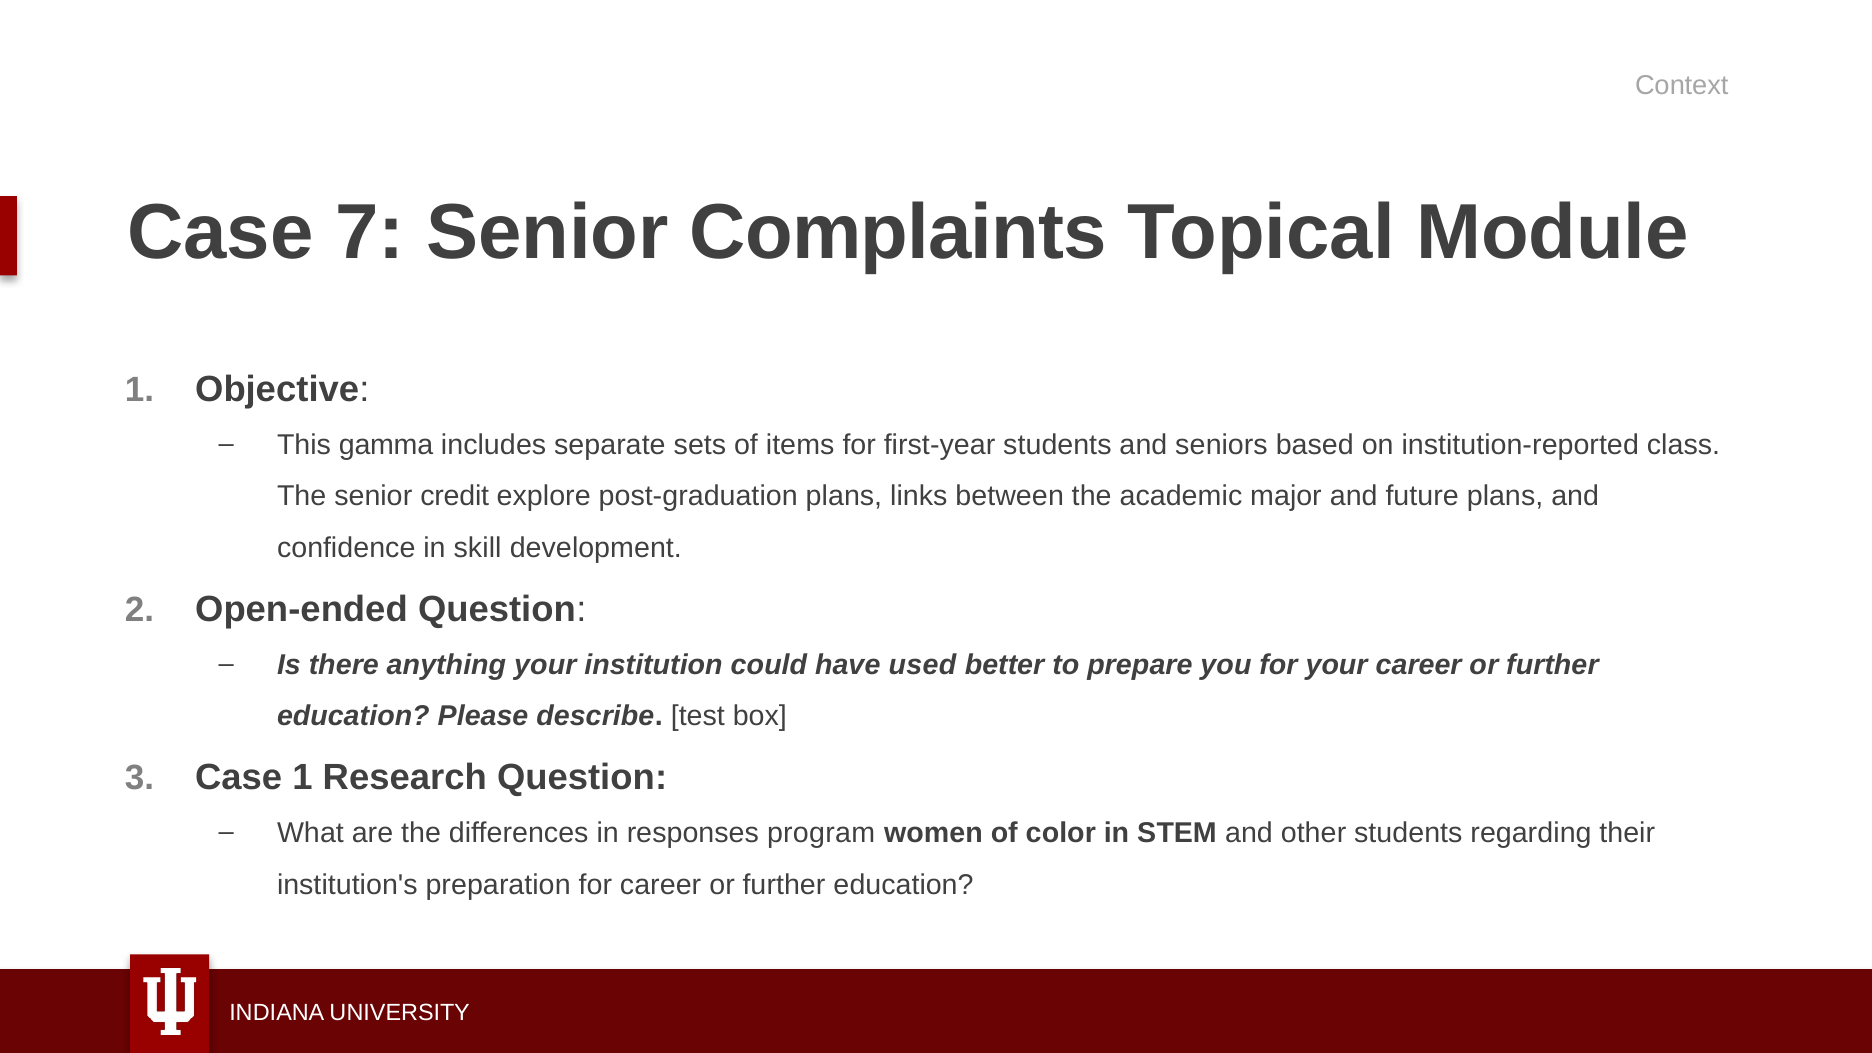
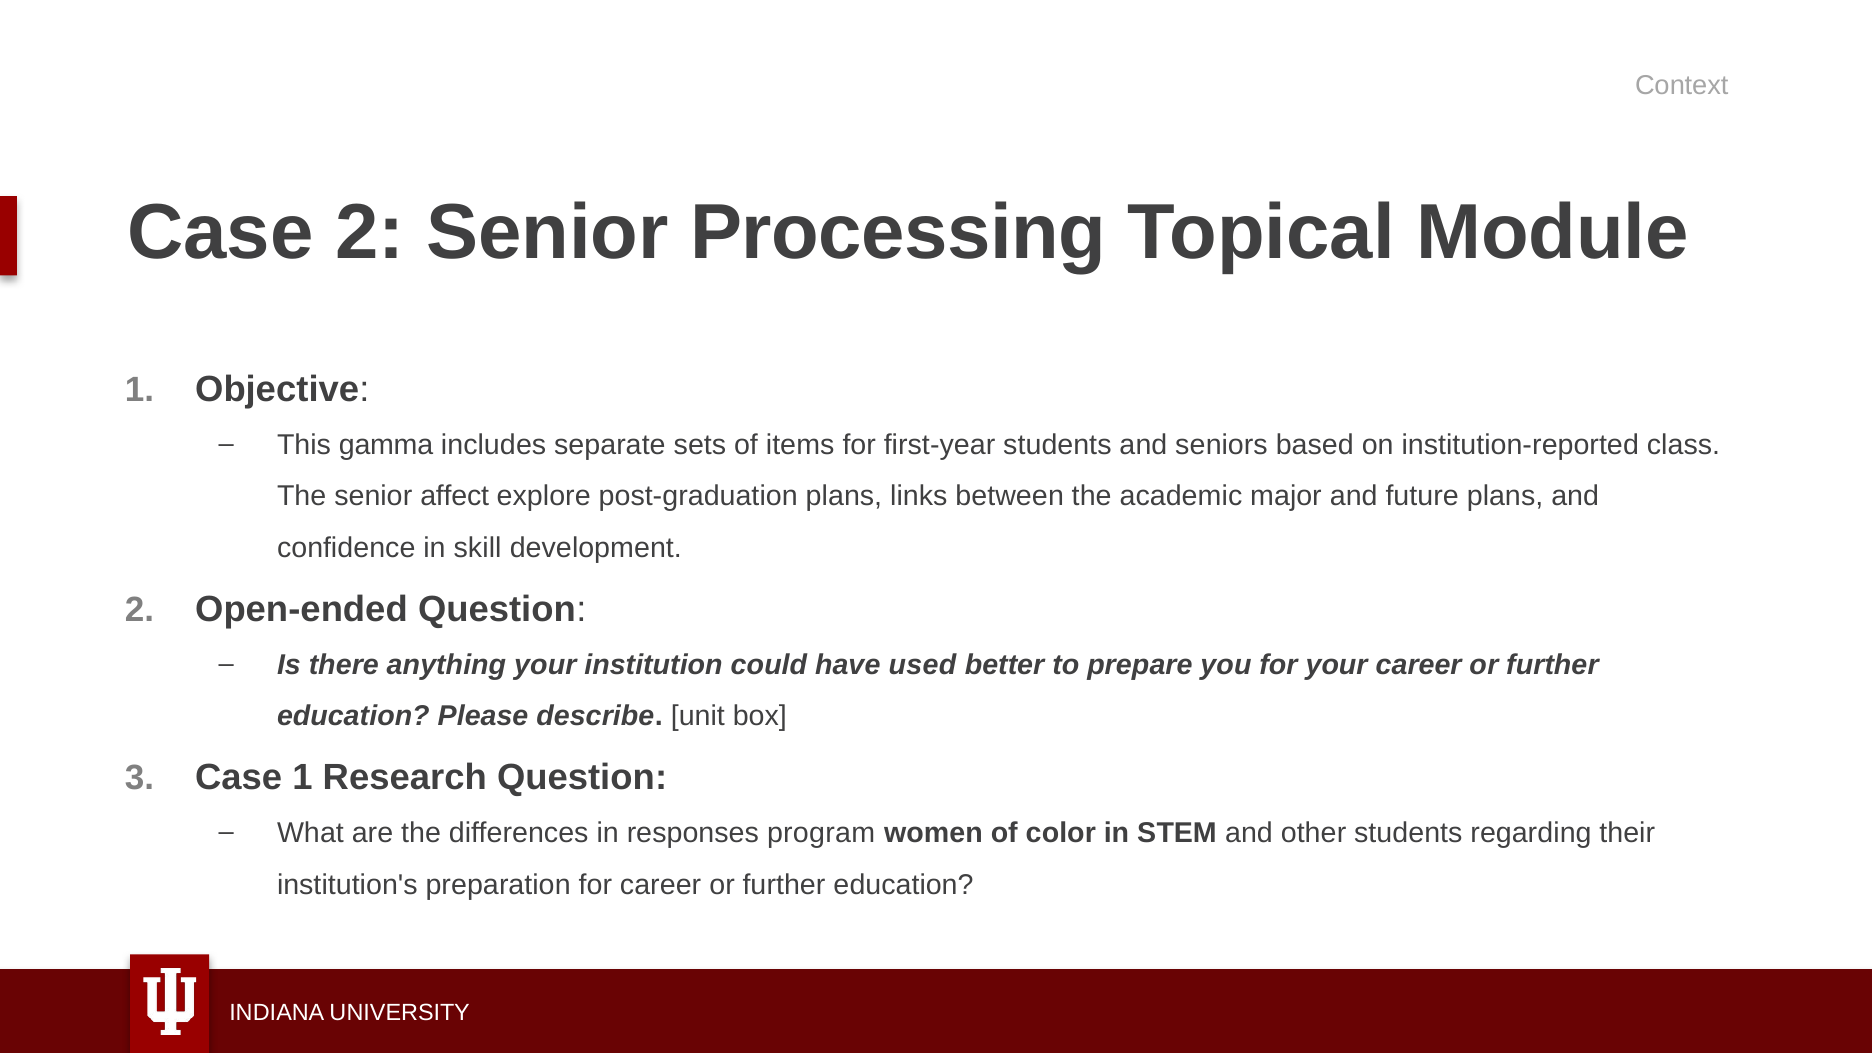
Case 7: 7 -> 2
Complaints: Complaints -> Processing
credit: credit -> affect
test: test -> unit
